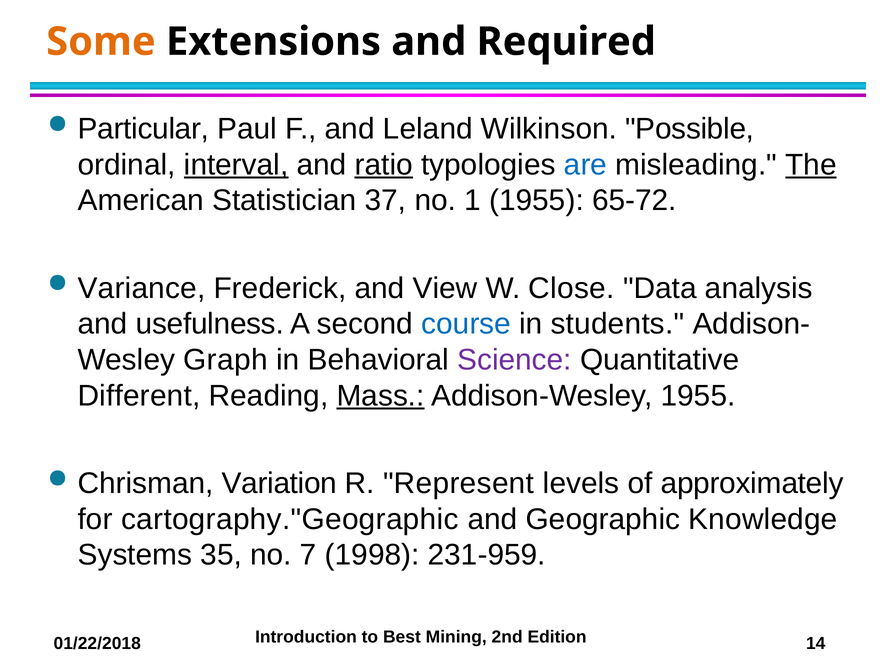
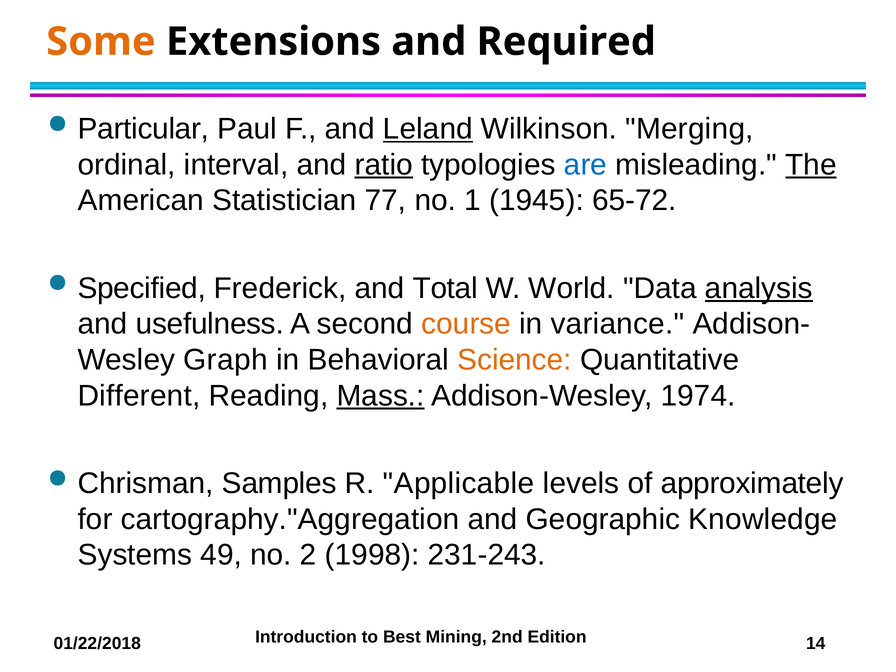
Leland underline: none -> present
Possible: Possible -> Merging
interval underline: present -> none
37: 37 -> 77
1 1955: 1955 -> 1945
Variance: Variance -> Specified
View: View -> Total
Close: Close -> World
analysis underline: none -> present
course colour: blue -> orange
students: students -> variance
Science colour: purple -> orange
Addison-Wesley 1955: 1955 -> 1974
Variation: Variation -> Samples
Represent: Represent -> Applicable
cartography."Geographic: cartography."Geographic -> cartography."Aggregation
35: 35 -> 49
7: 7 -> 2
231-959: 231-959 -> 231-243
